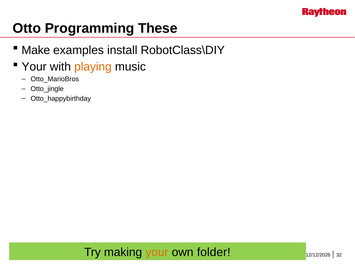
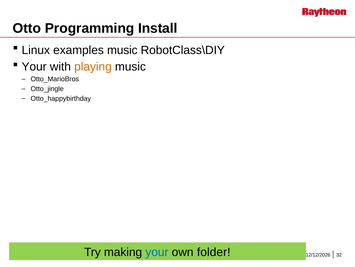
These: These -> Install
Make: Make -> Linux
examples install: install -> music
your at (157, 251) colour: orange -> blue
